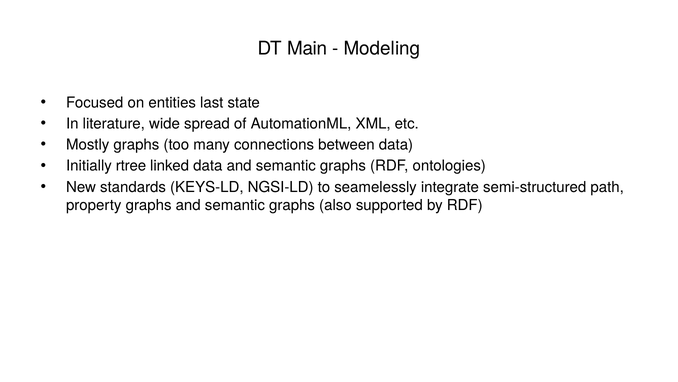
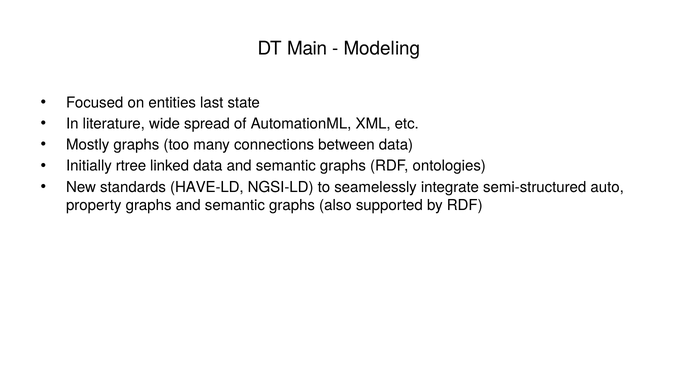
KEYS-LD: KEYS-LD -> HAVE-LD
path: path -> auto
